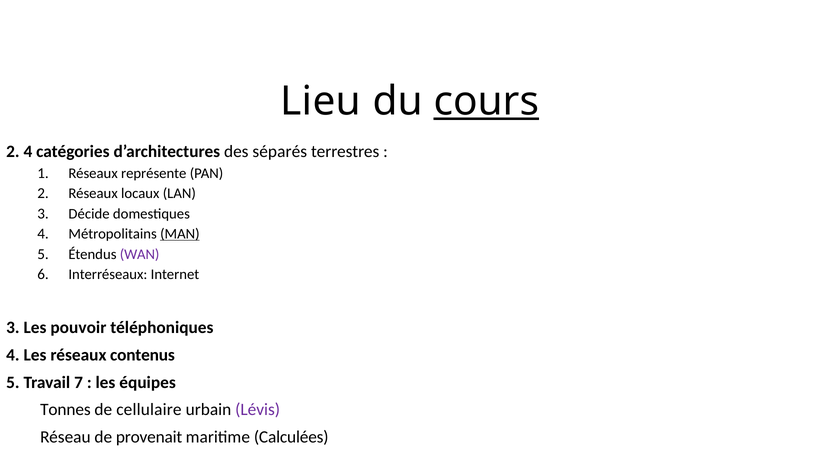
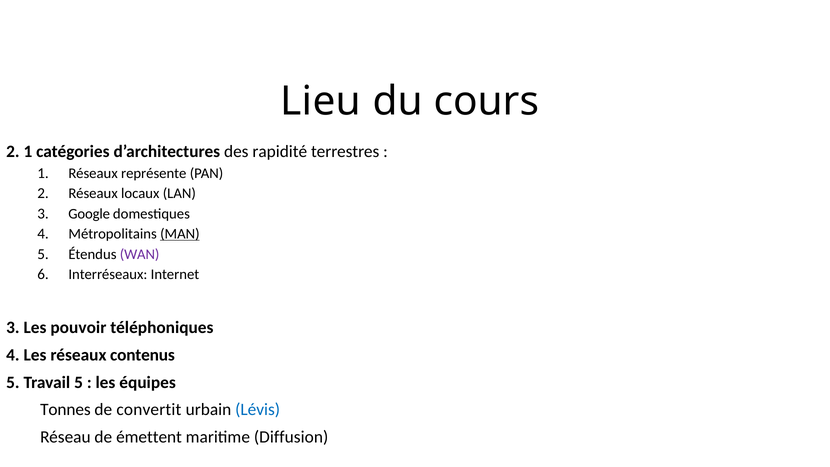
cours underline: present -> none
2 4: 4 -> 1
séparés: séparés -> rapidité
Décide: Décide -> Google
Travail 7: 7 -> 5
cellulaire: cellulaire -> convertit
Lévis colour: purple -> blue
provenait: provenait -> émettent
Calculées: Calculées -> Diffusion
